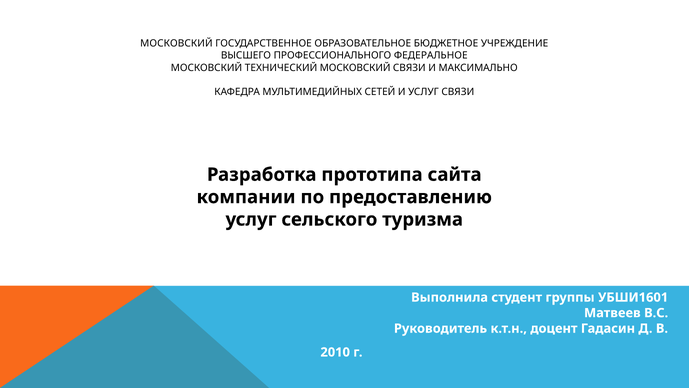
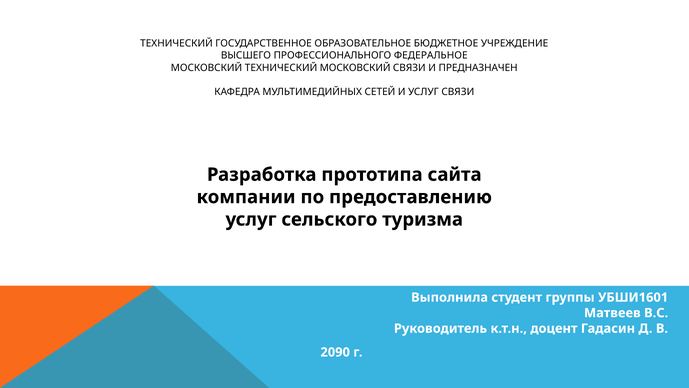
МОСКОВСКИЙ at (176, 43): МОСКОВСКИЙ -> ТЕХНИЧЕСКИЙ
МАКСИМАЛЬНО: МАКСИМАЛЬНО -> ПРЕДНАЗНАЧЕН
2010: 2010 -> 2090
